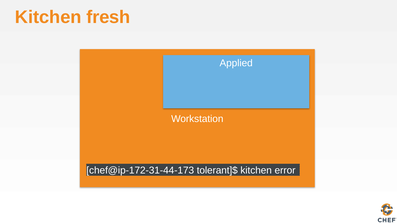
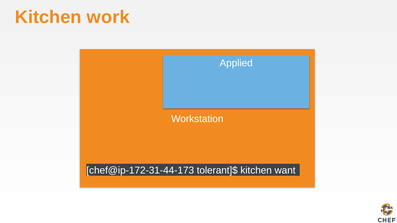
fresh: fresh -> work
error: error -> want
